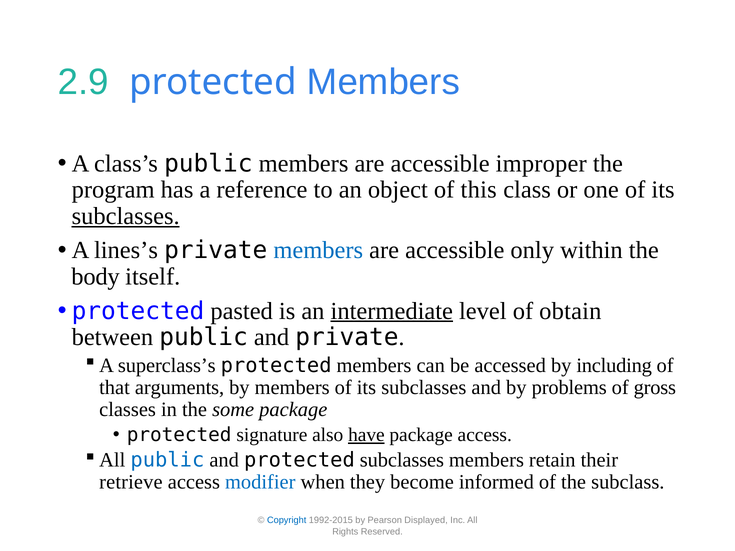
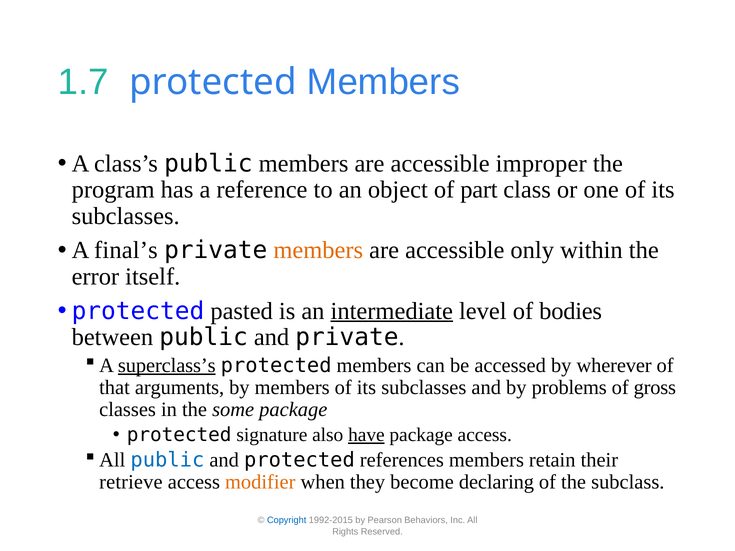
2.9: 2.9 -> 1.7
this: this -> part
subclasses at (126, 216) underline: present -> none
lines’s: lines’s -> final’s
members at (318, 251) colour: blue -> orange
body: body -> error
obtain: obtain -> bodies
superclass’s underline: none -> present
including: including -> wherever
protected subclasses: subclasses -> references
modifier colour: blue -> orange
informed: informed -> declaring
Displayed: Displayed -> Behaviors
